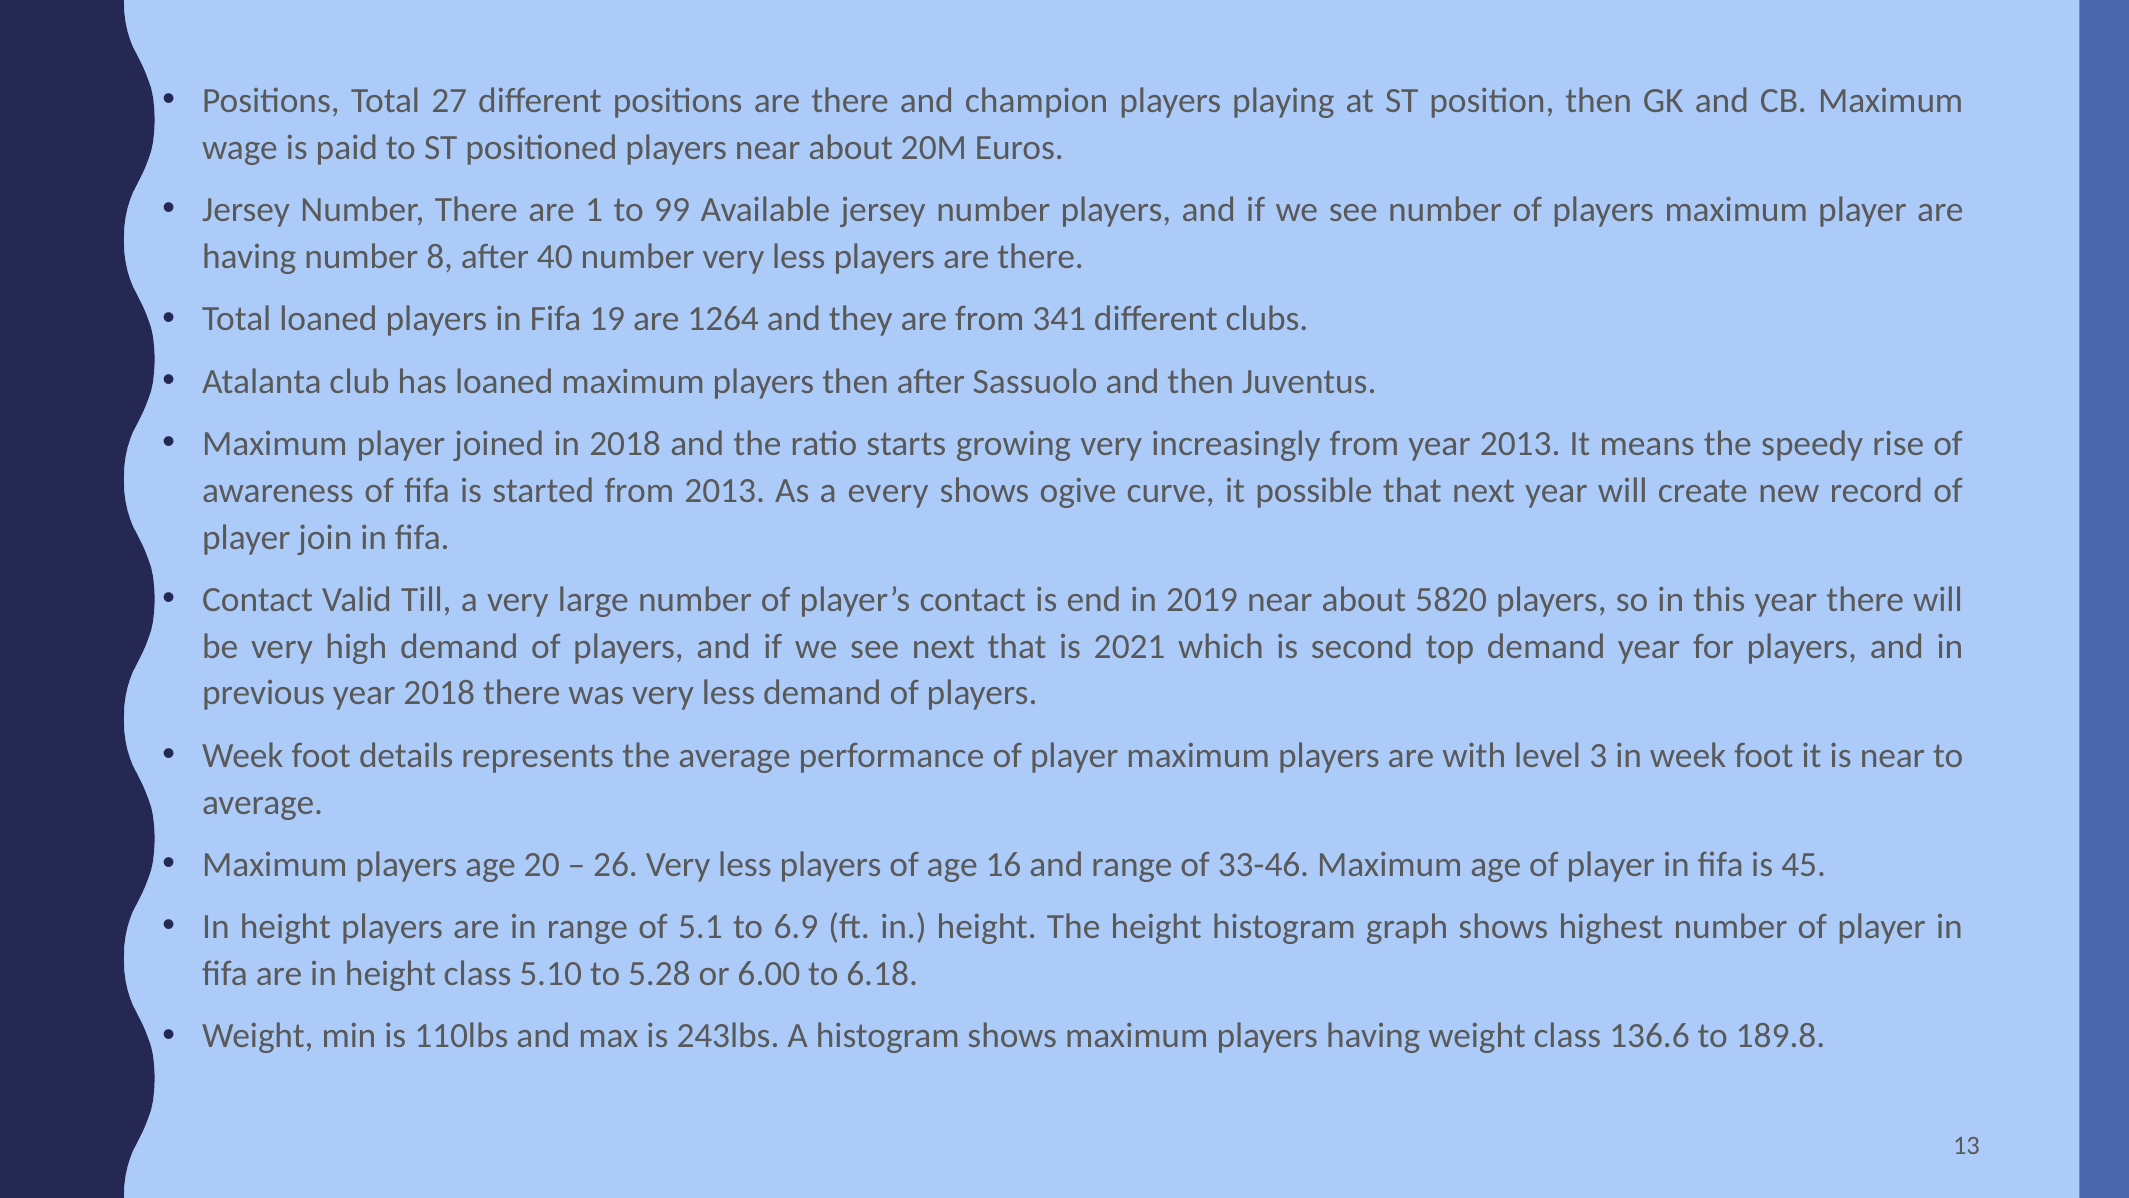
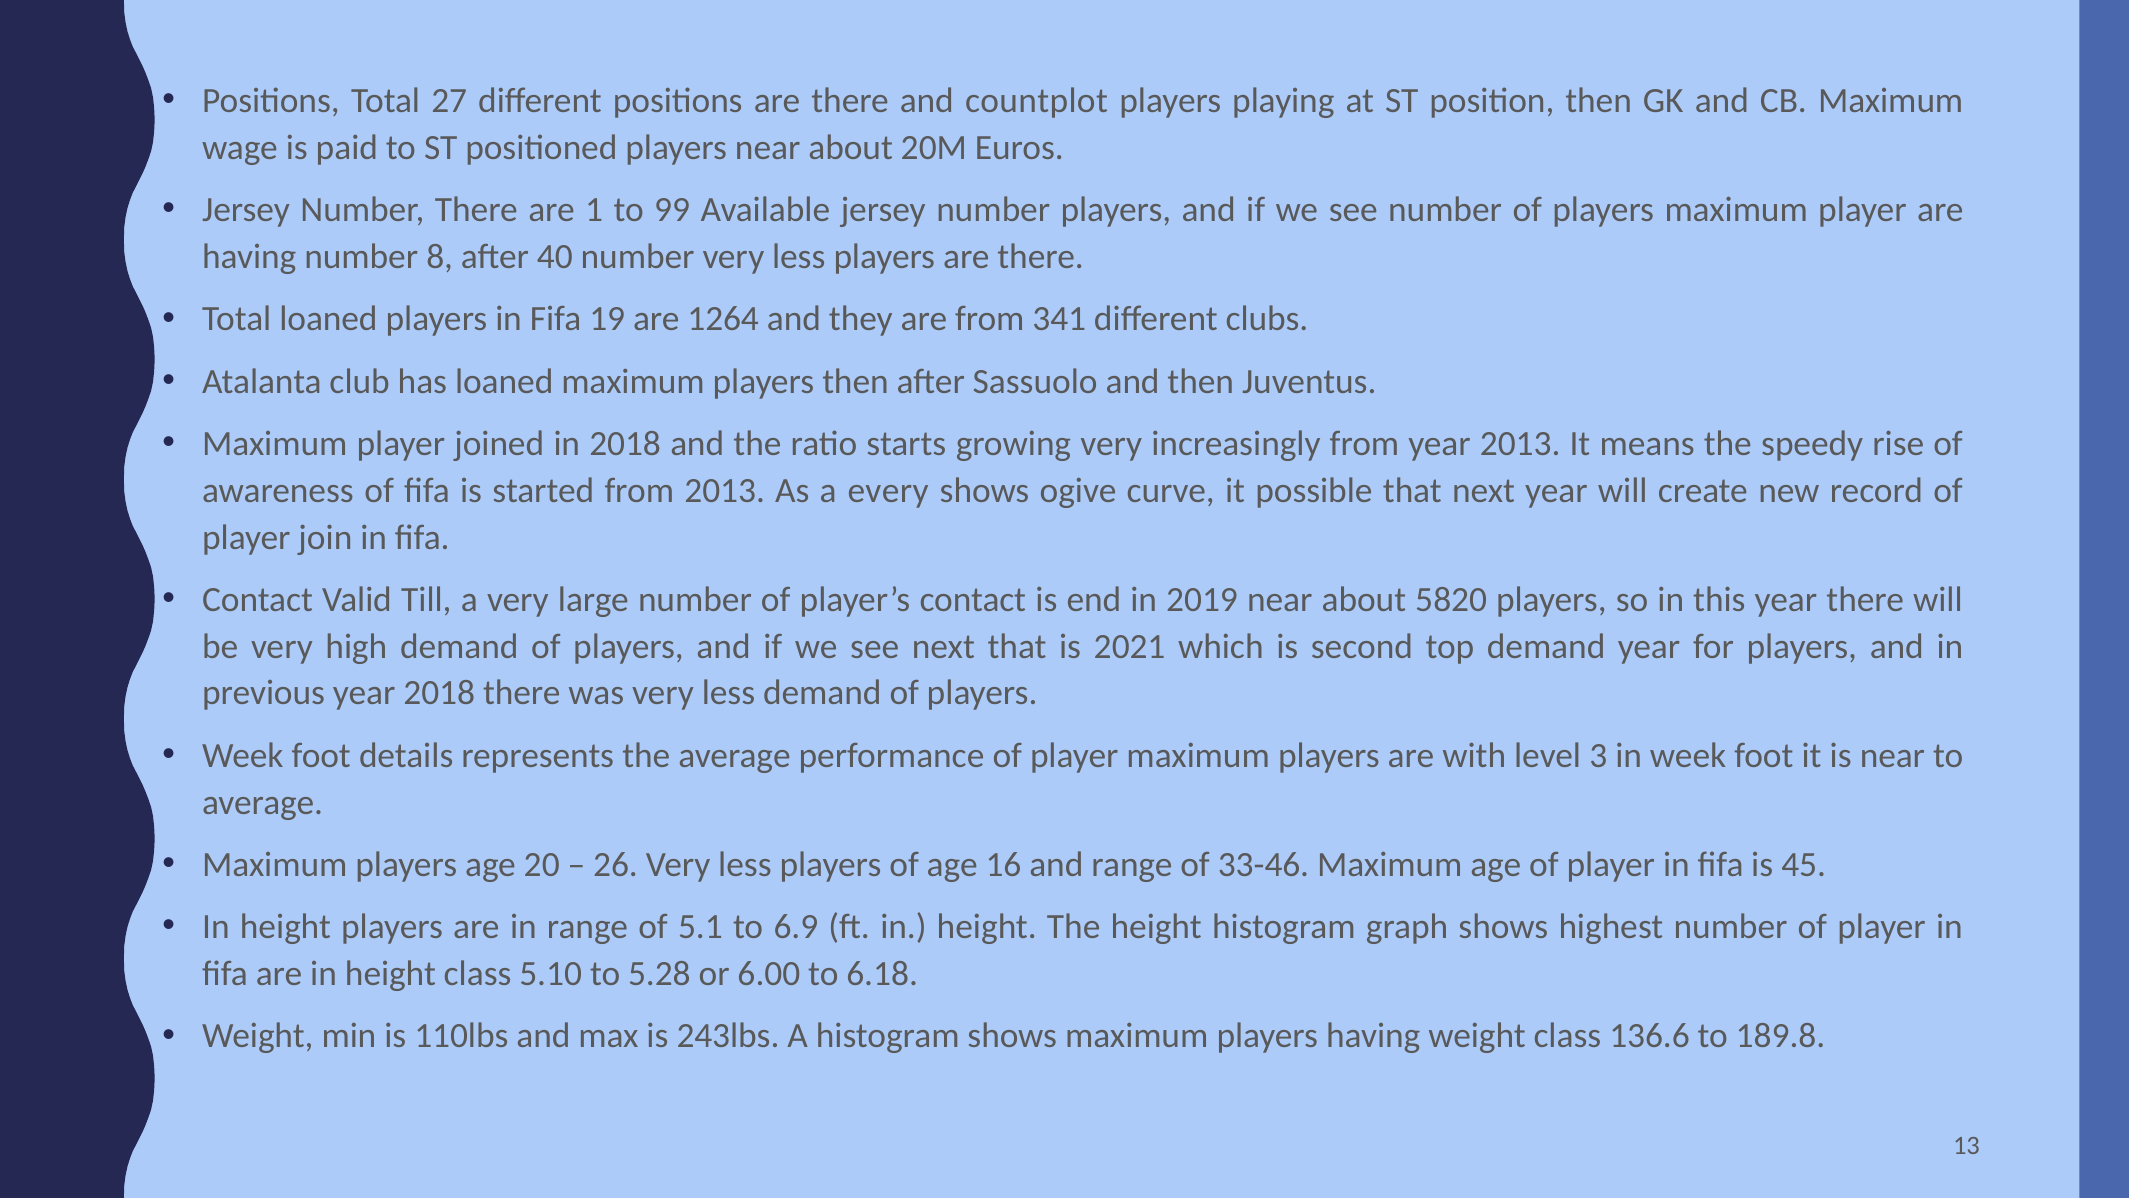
champion: champion -> countplot
